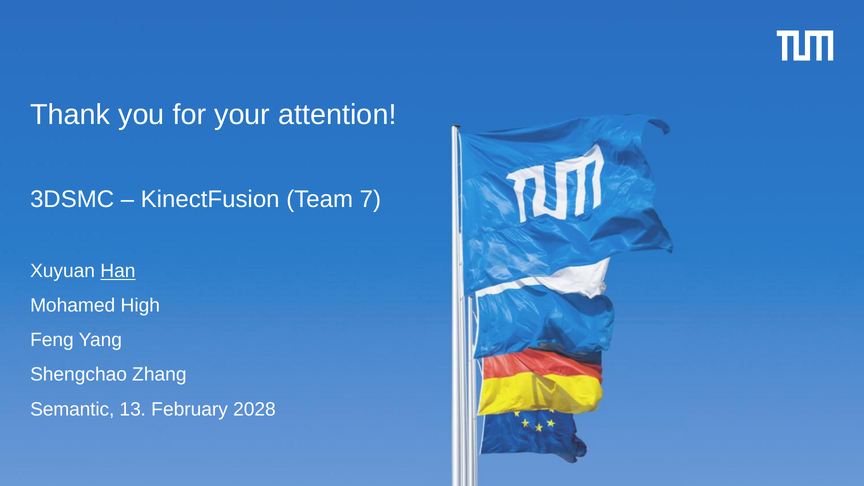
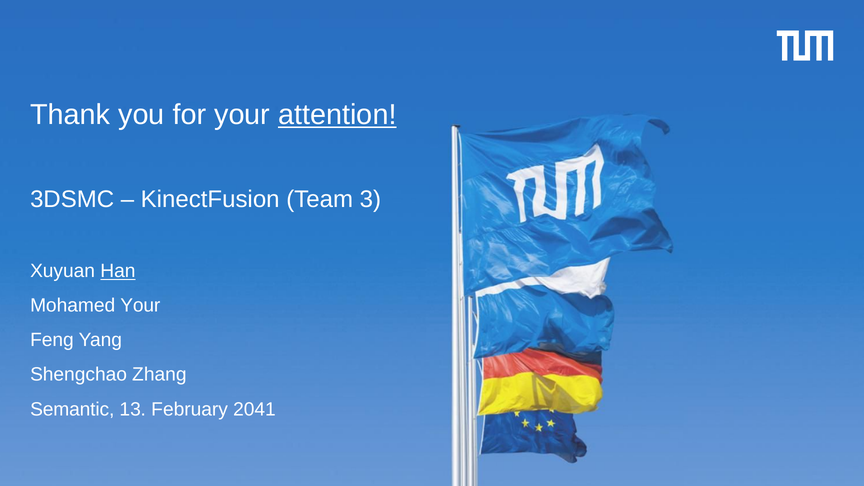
attention underline: none -> present
7: 7 -> 3
Mohamed High: High -> Your
2028: 2028 -> 2041
